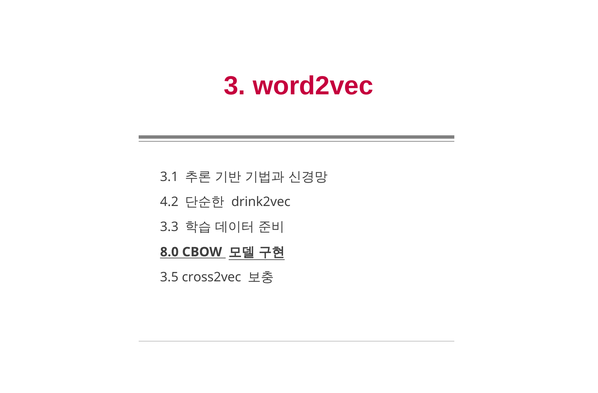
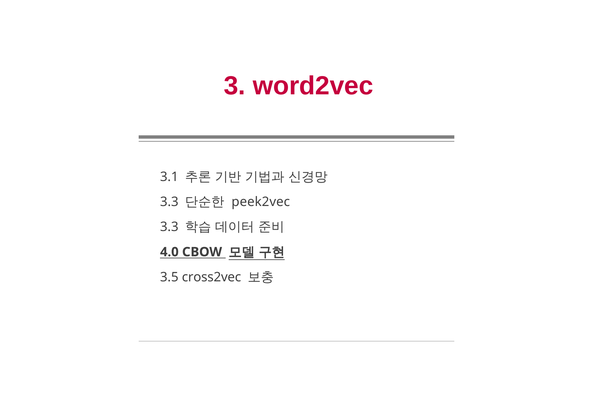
4.2 at (169, 202): 4.2 -> 3.3
drink2vec: drink2vec -> peek2vec
8.0: 8.0 -> 4.0
